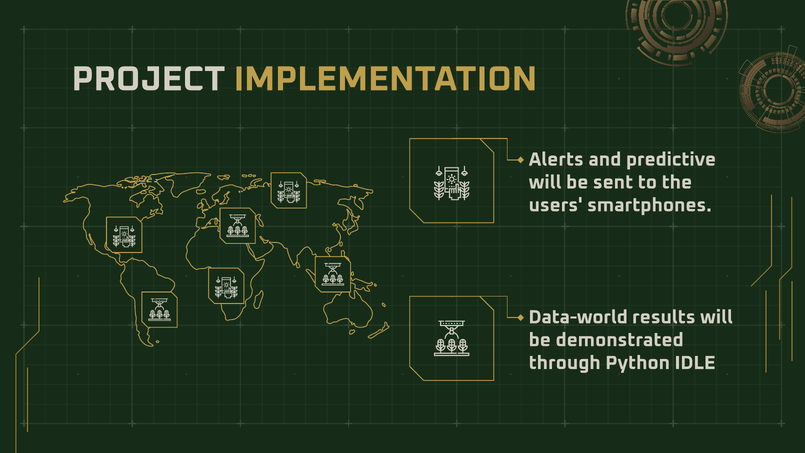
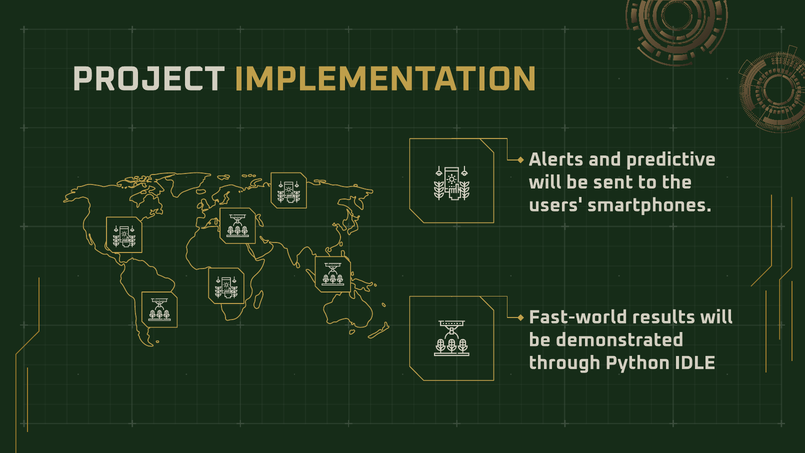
Data-world: Data-world -> Fast-world
